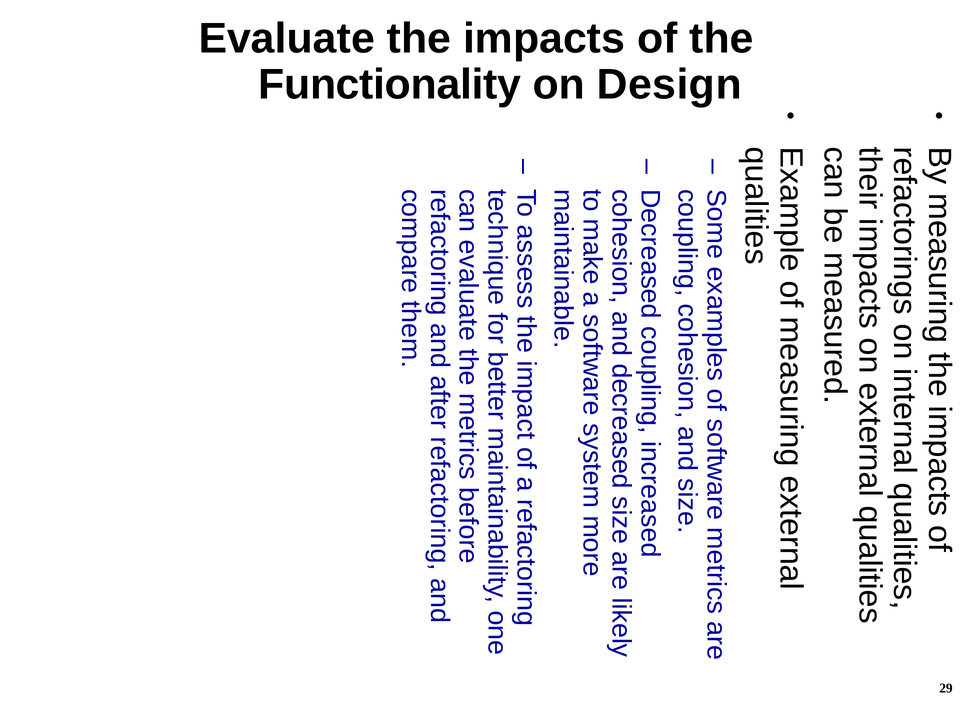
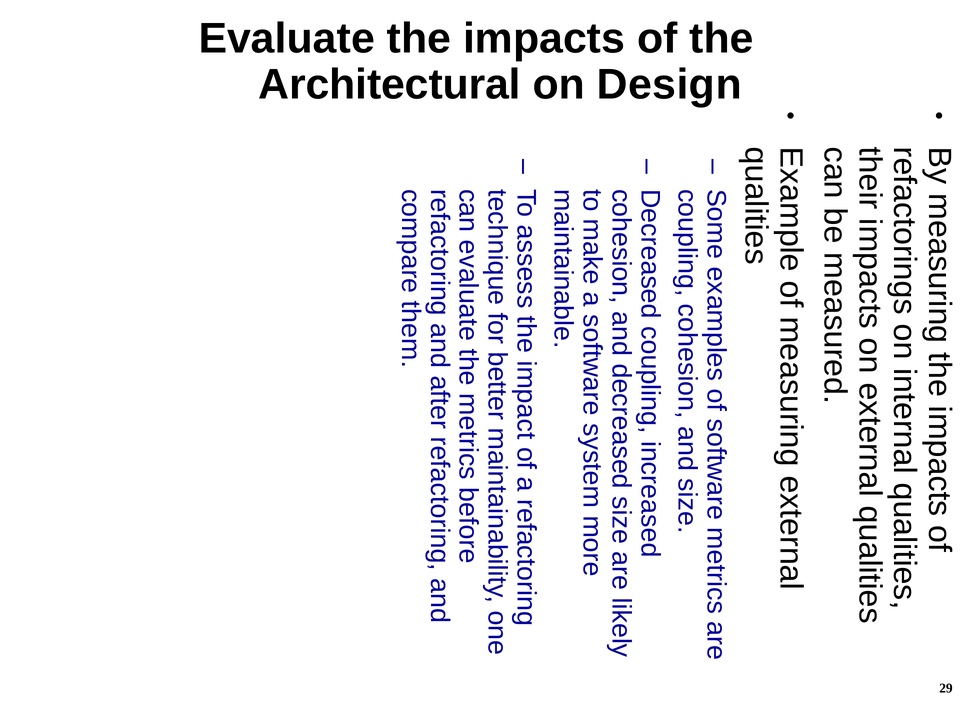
Functionality: Functionality -> Architectural
